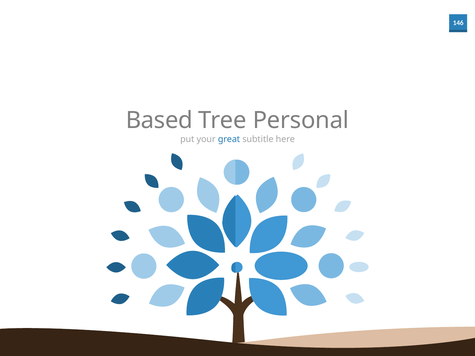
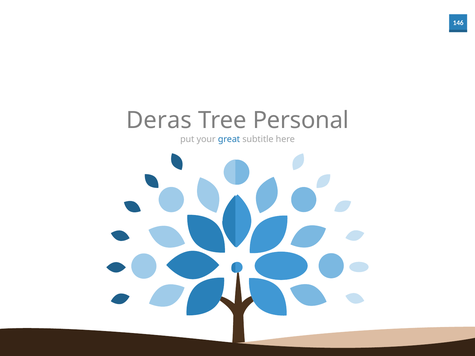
Based: Based -> Deras
